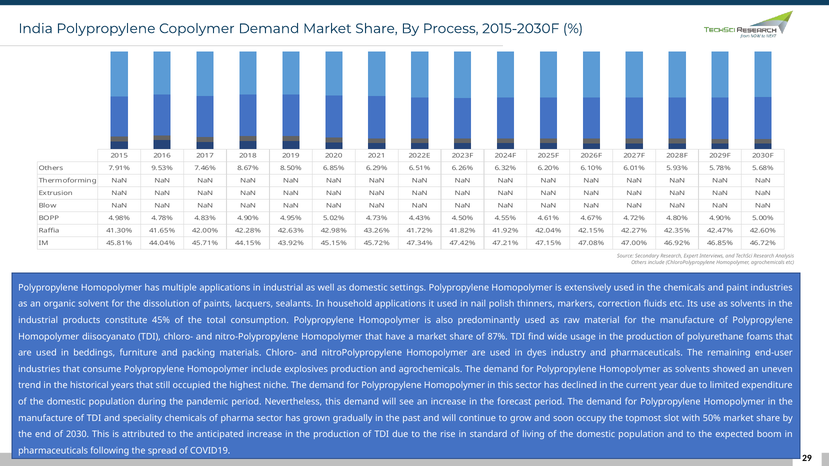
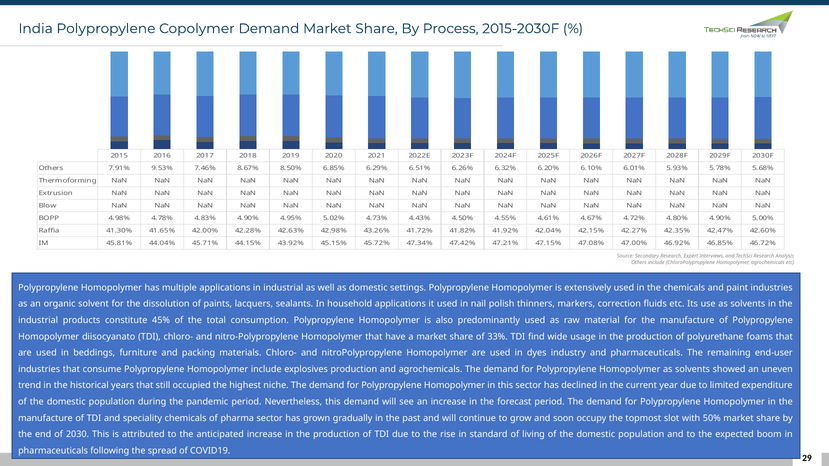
87%: 87% -> 33%
